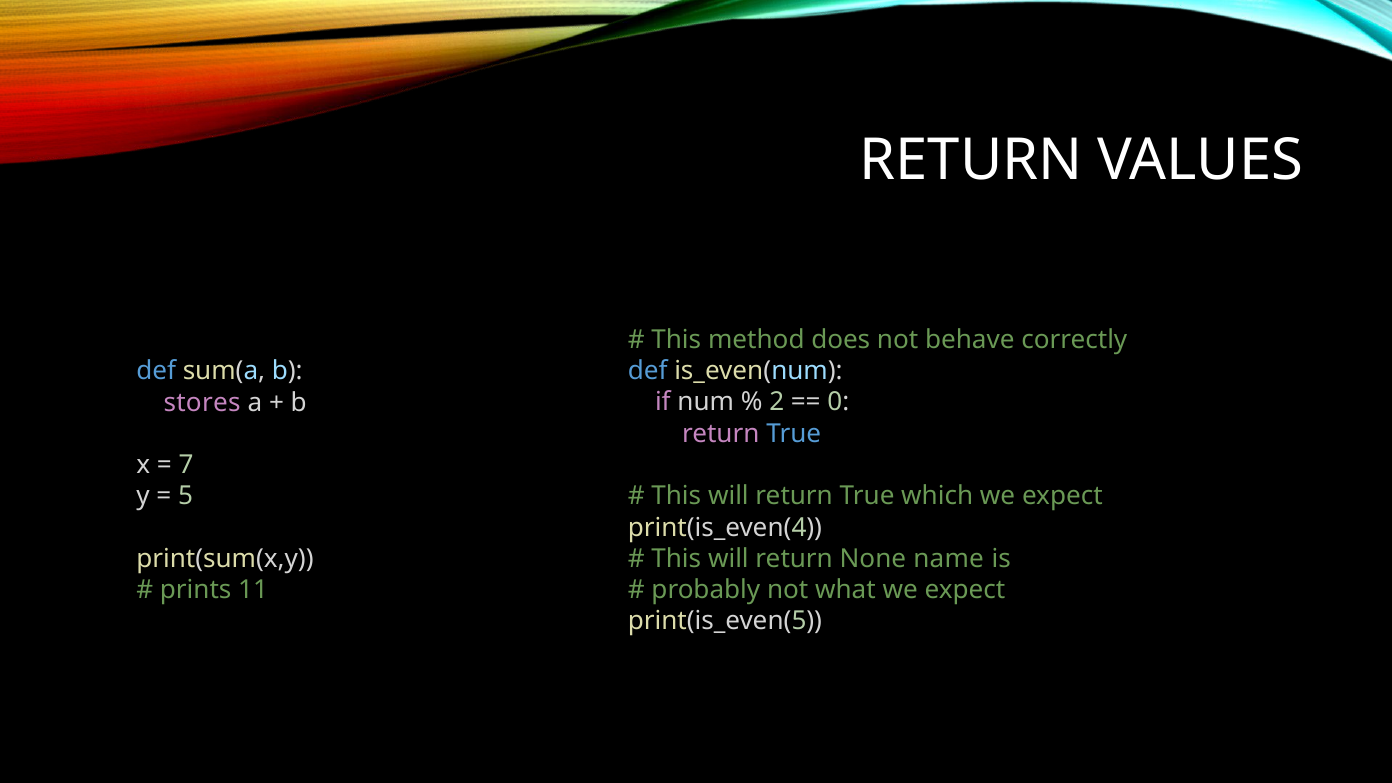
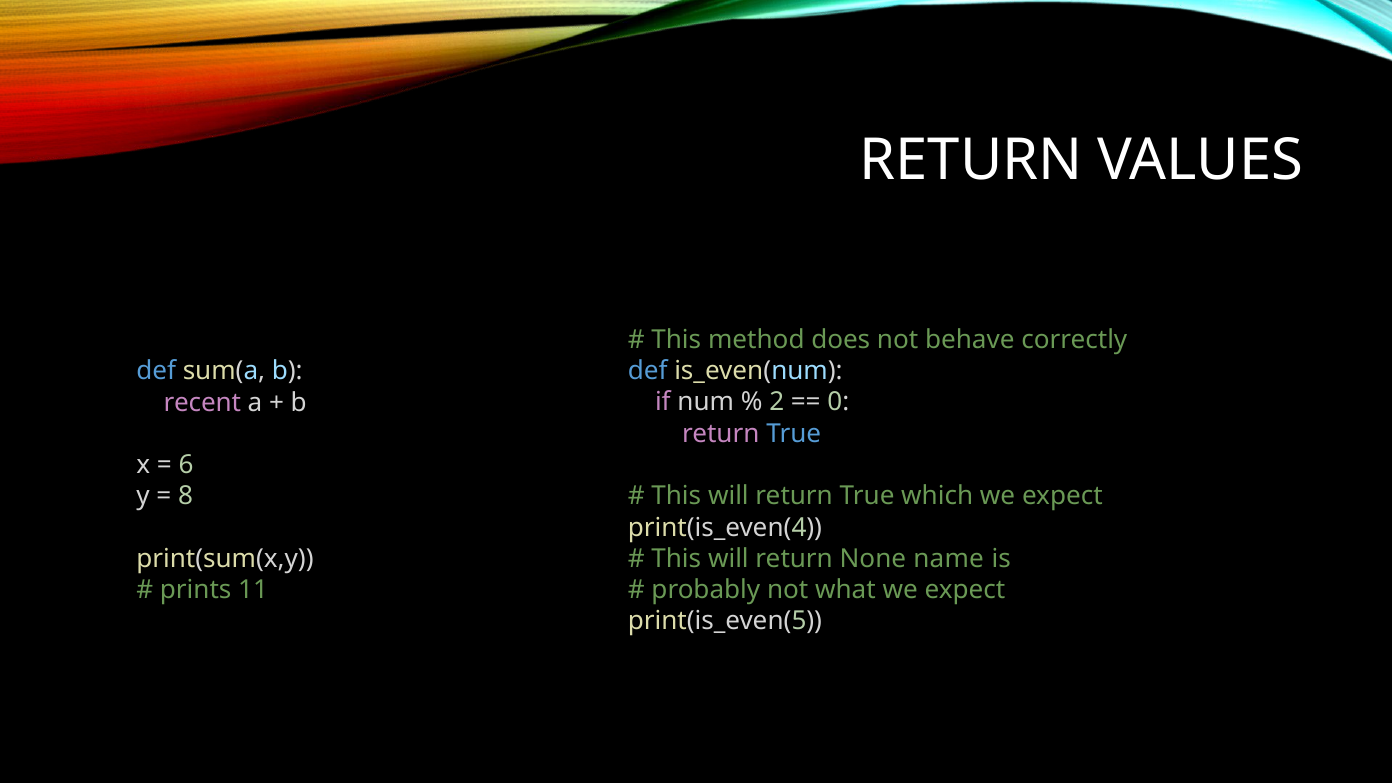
stores: stores -> recent
7: 7 -> 6
5: 5 -> 8
